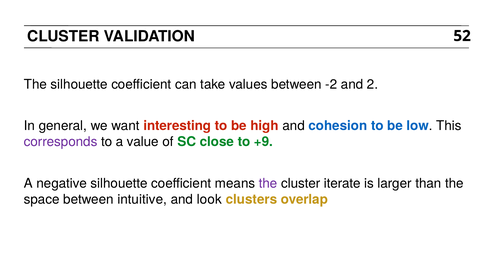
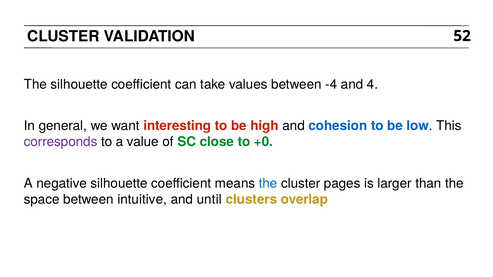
-2: -2 -> -4
2: 2 -> 4
+9: +9 -> +0
the at (268, 183) colour: purple -> blue
iterate: iterate -> pages
look: look -> until
